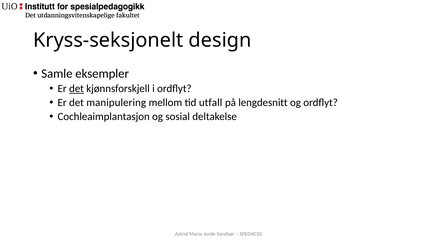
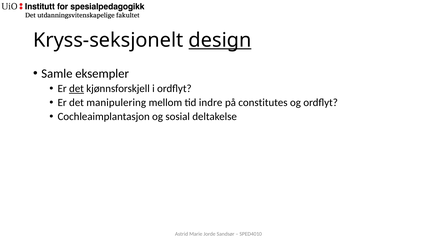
design underline: none -> present
utfall: utfall -> indre
lengdesnitt: lengdesnitt -> constitutes
